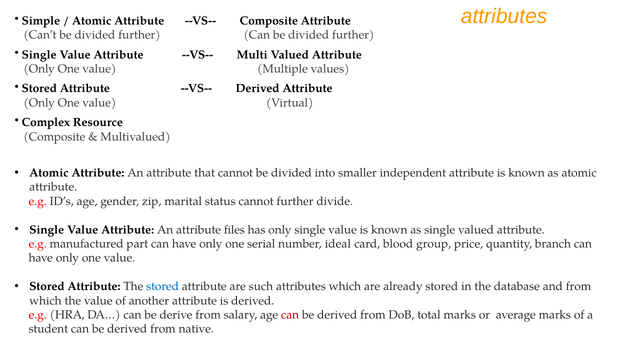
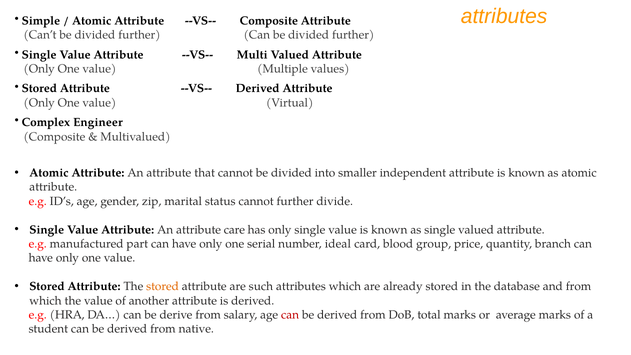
Resource: Resource -> Engineer
files: files -> care
stored at (163, 286) colour: blue -> orange
